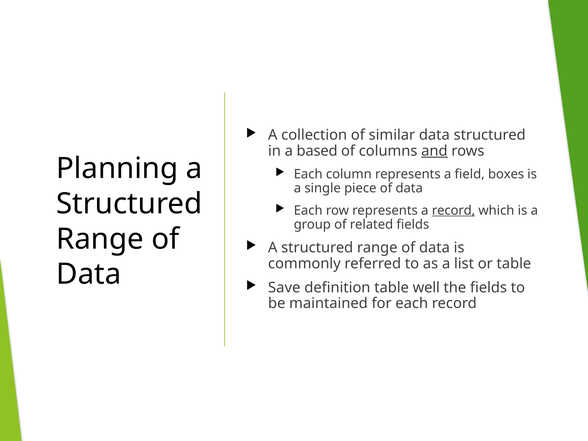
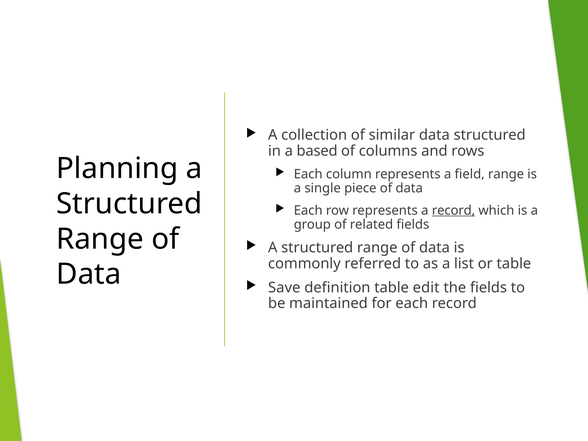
and underline: present -> none
field boxes: boxes -> range
well: well -> edit
